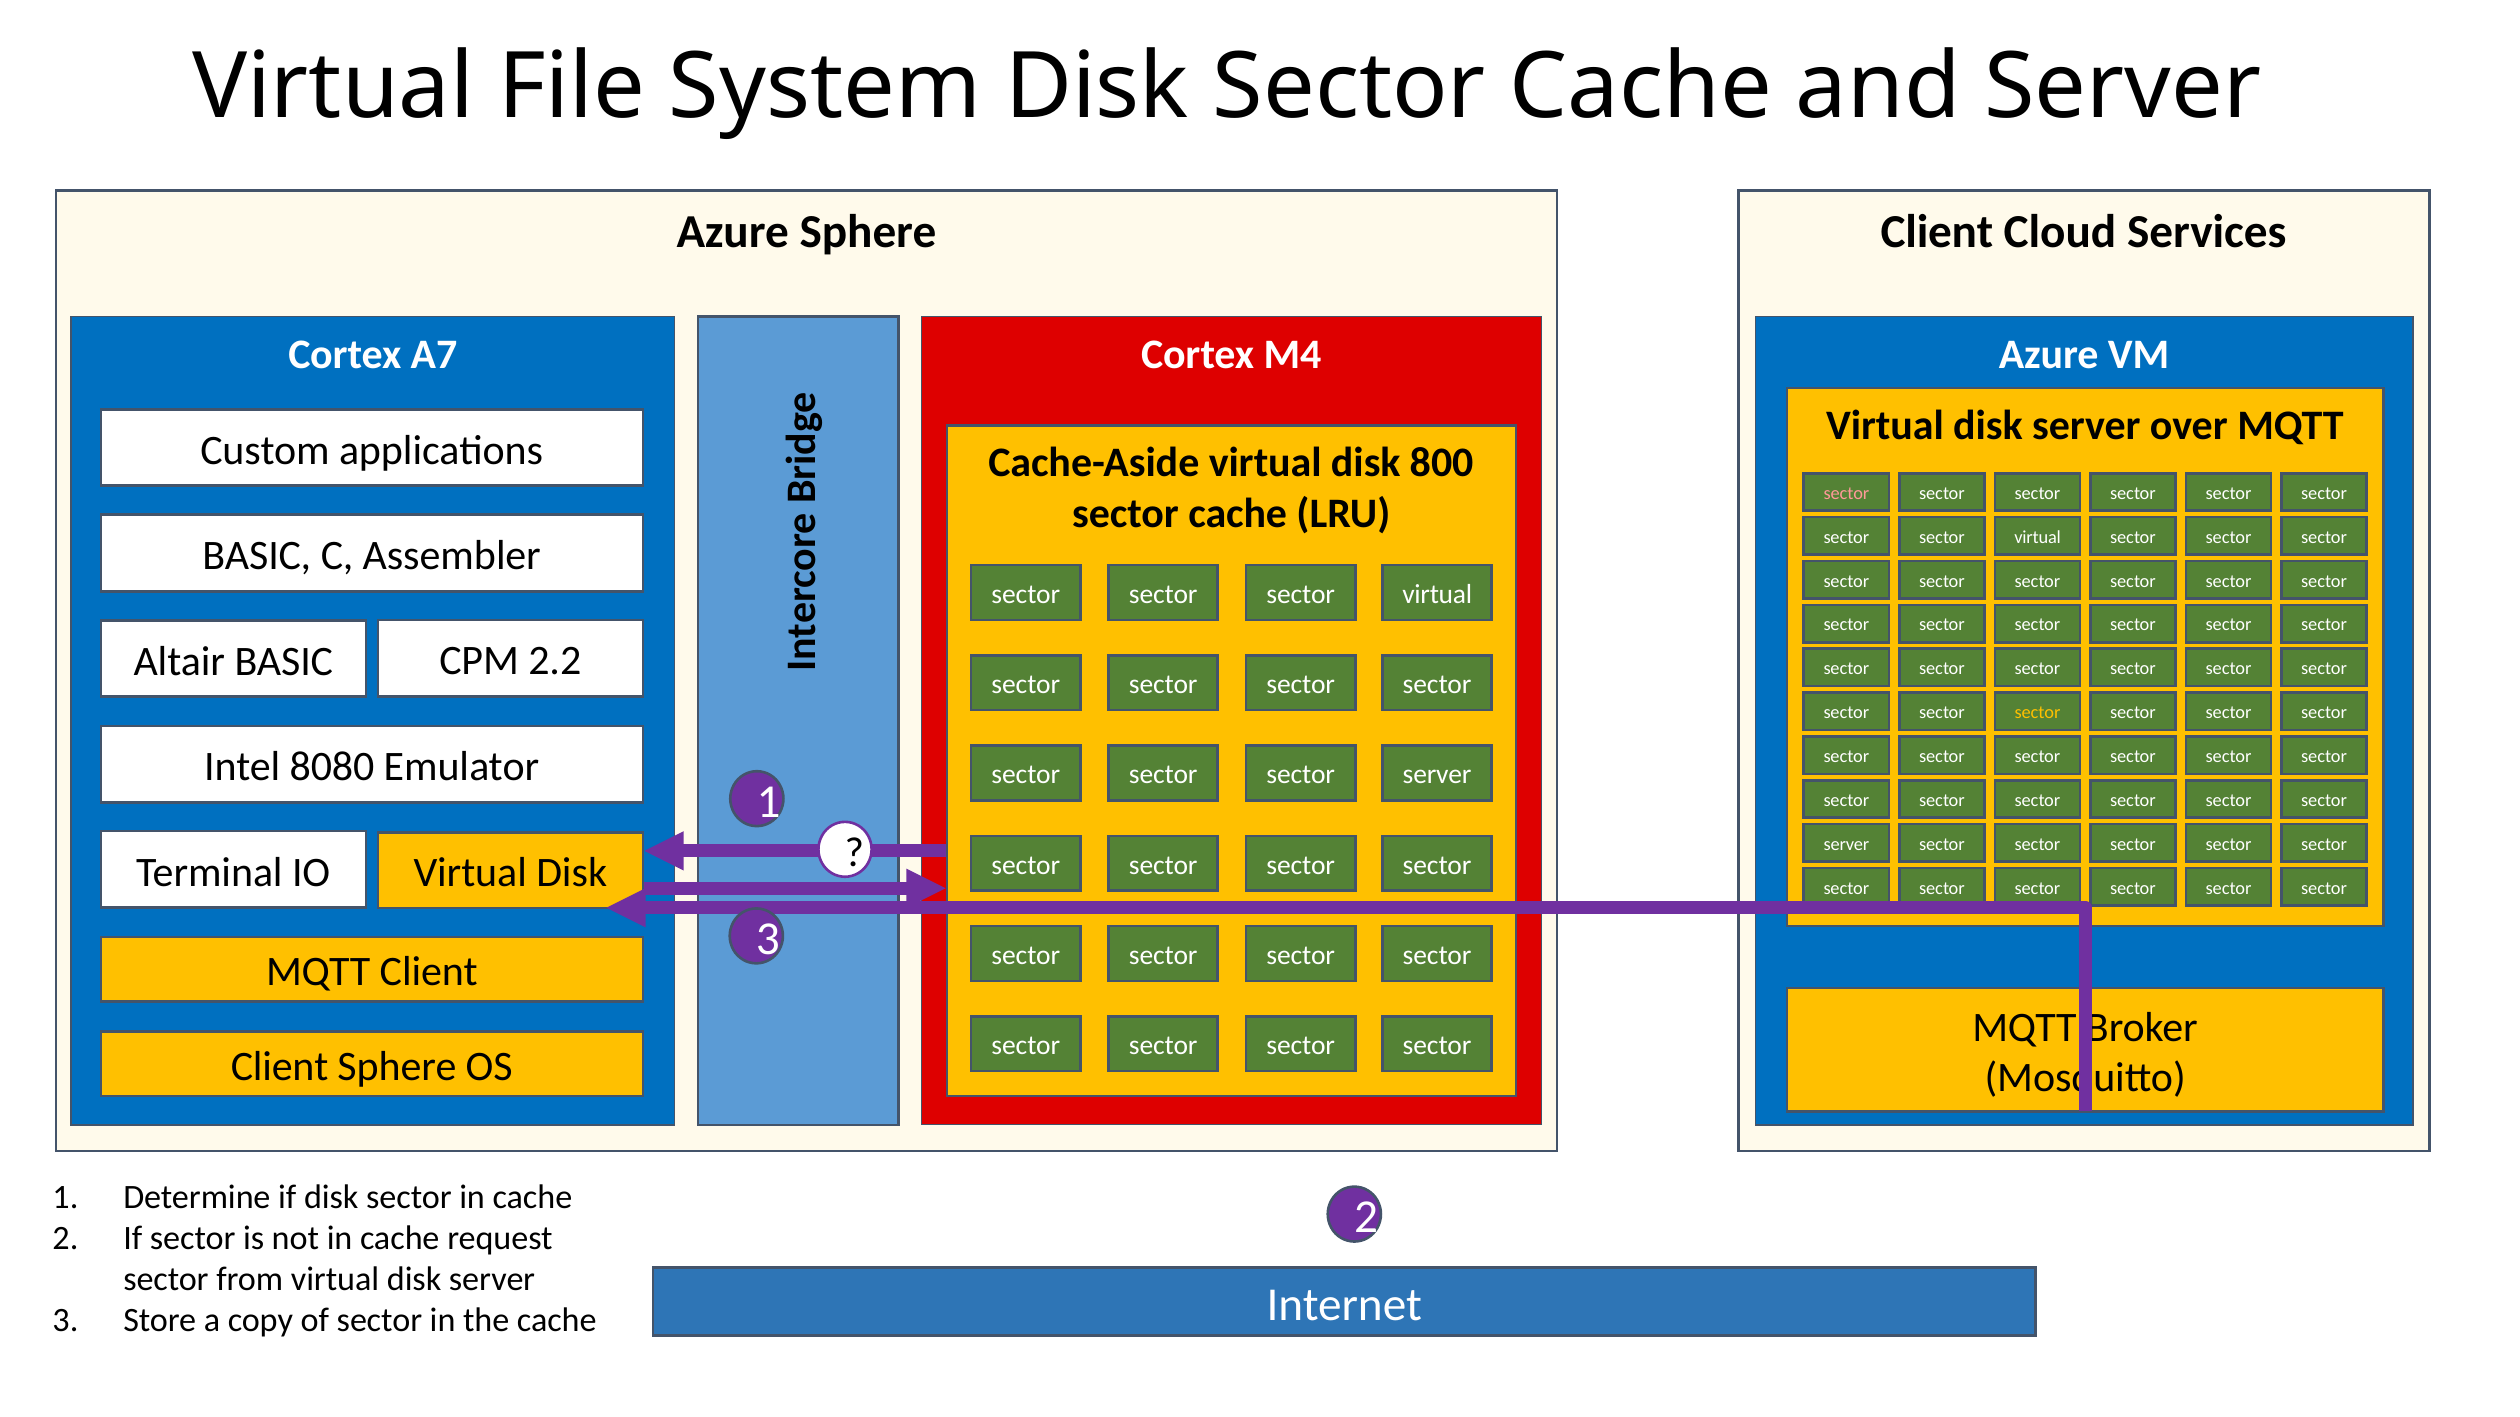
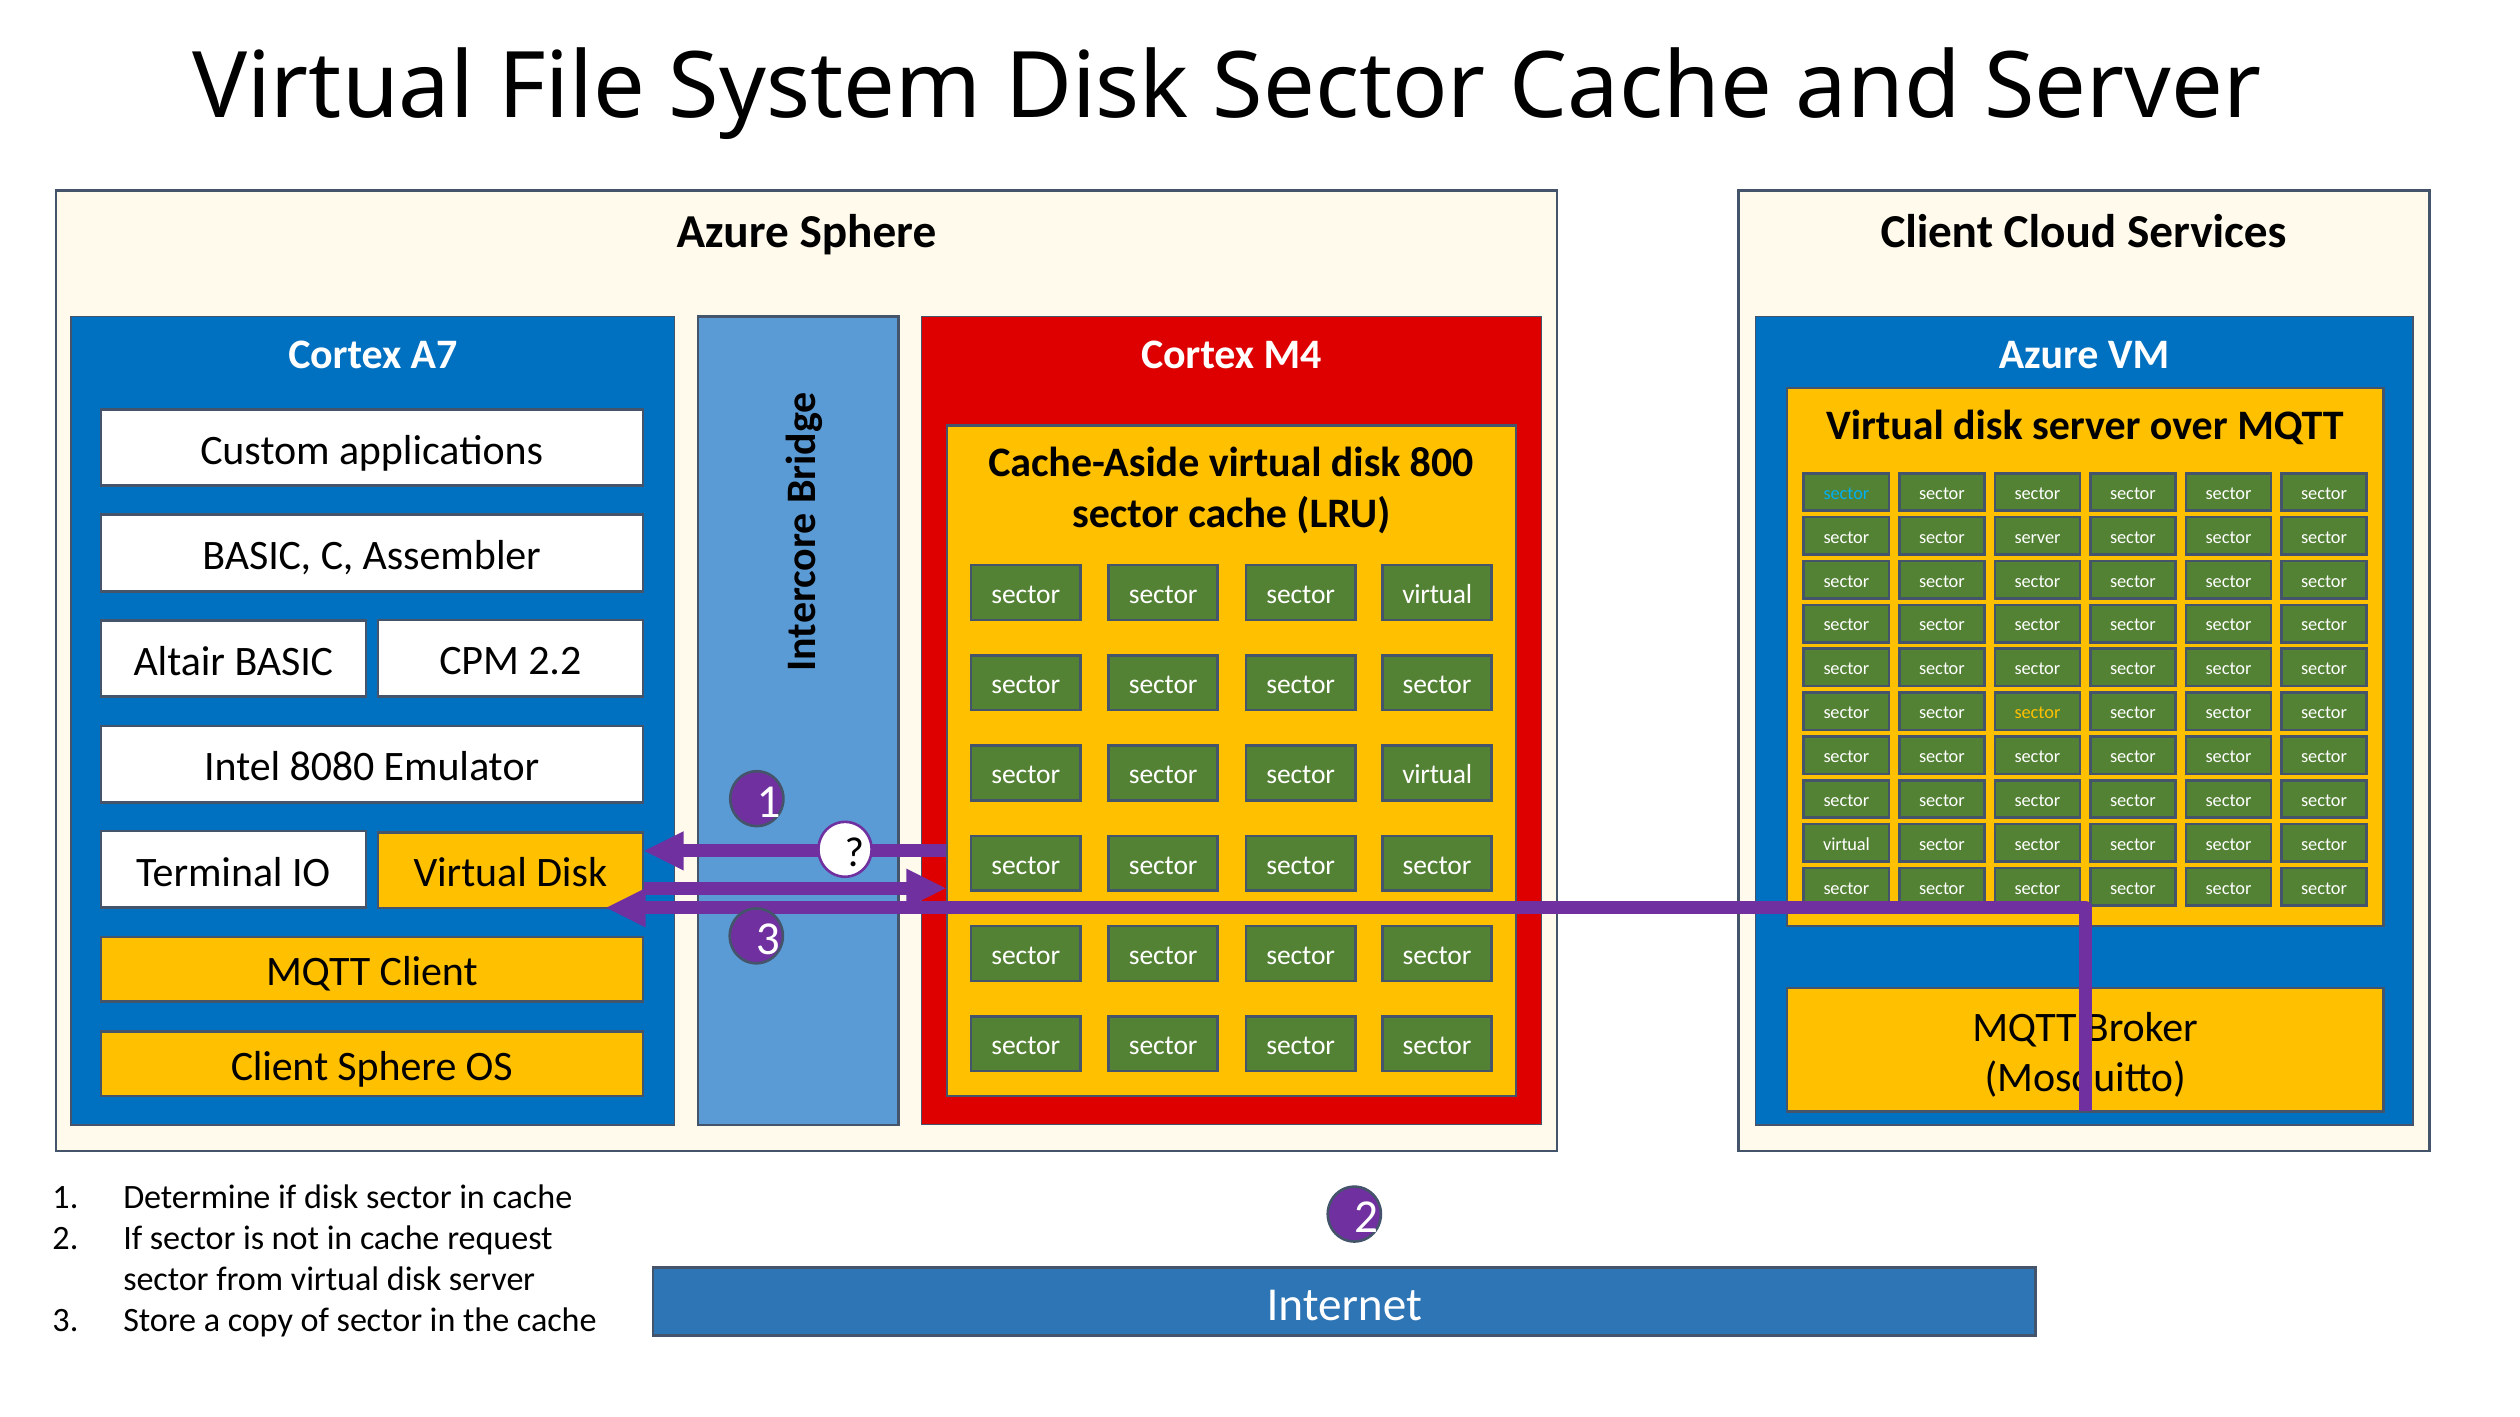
sector at (1846, 494) colour: pink -> light blue
virtual at (2038, 537): virtual -> server
server at (1437, 775): server -> virtual
server at (1846, 844): server -> virtual
